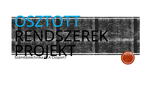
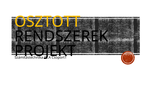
OSZTOTT colour: light blue -> yellow
